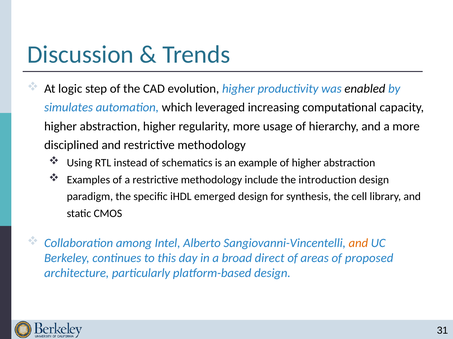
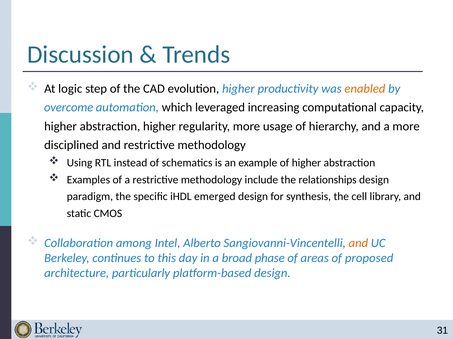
enabled colour: black -> orange
simulates: simulates -> overcome
introduction: introduction -> relationships
direct: direct -> phase
